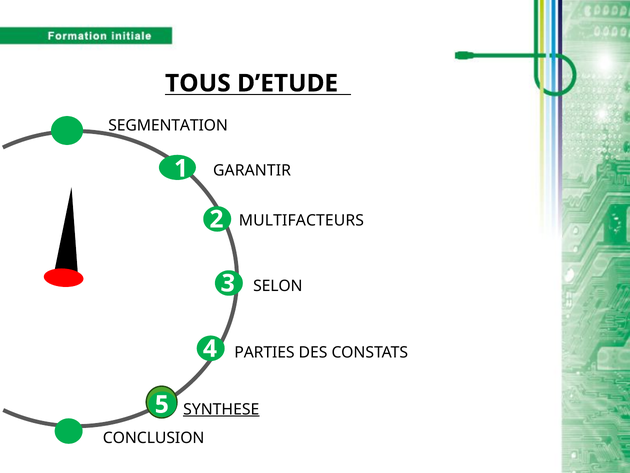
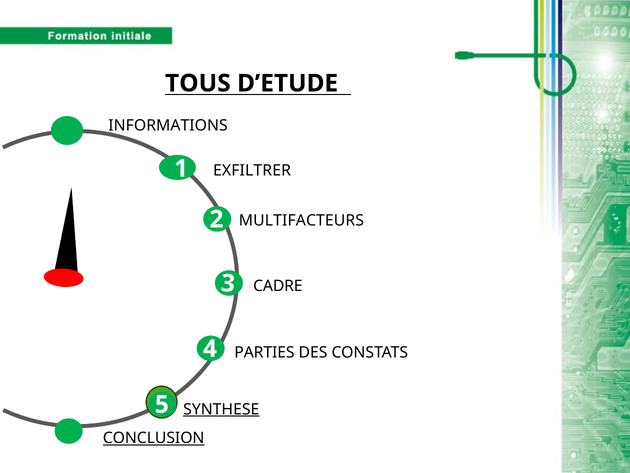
SEGMENTATION: SEGMENTATION -> INFORMATIONS
GARANTIR: GARANTIR -> EXFILTRER
SELON: SELON -> CADRE
CONCLUSION underline: none -> present
